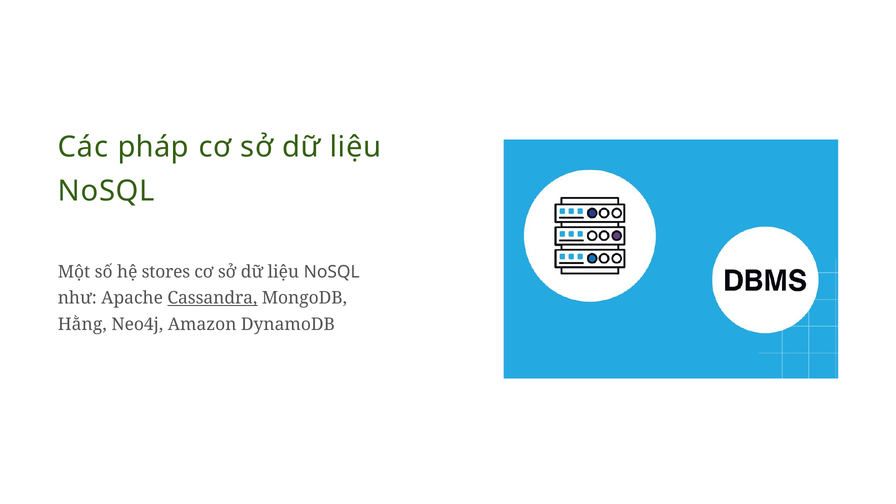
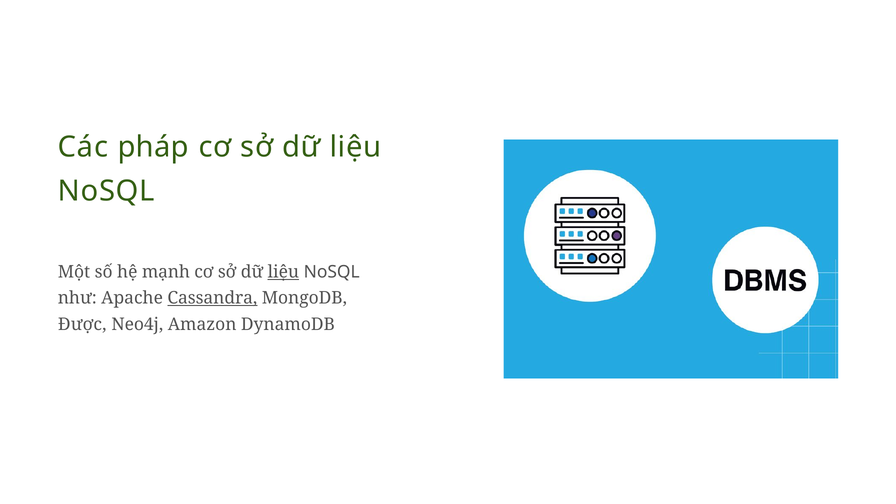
stores: stores -> mạnh
liệu at (283, 272) underline: none -> present
Hằng: Hằng -> Được
